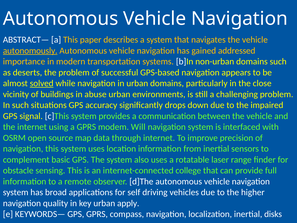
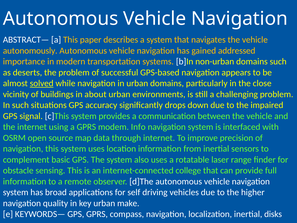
autonomously underline: present -> none
abuse: abuse -> about
Will: Will -> Info
apply: apply -> make
